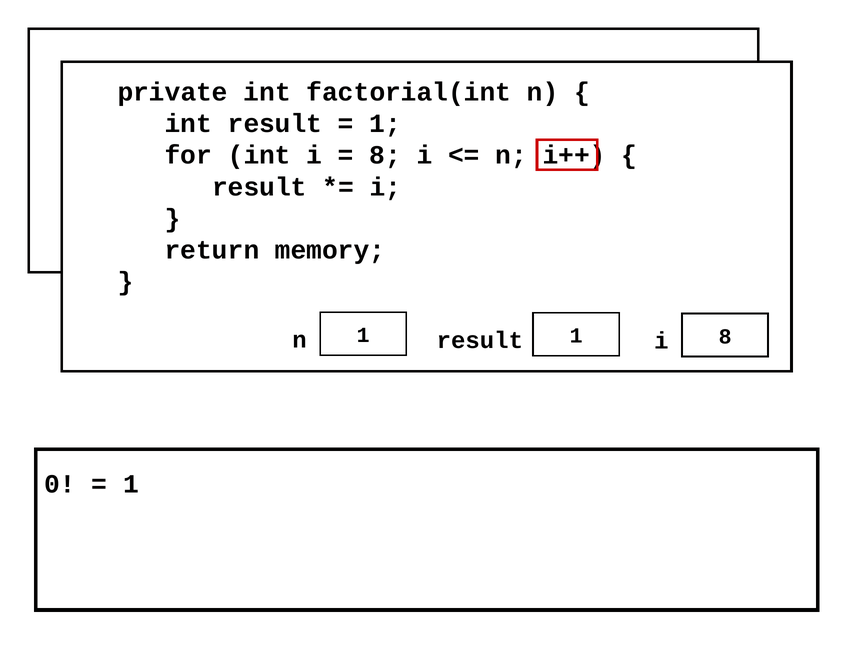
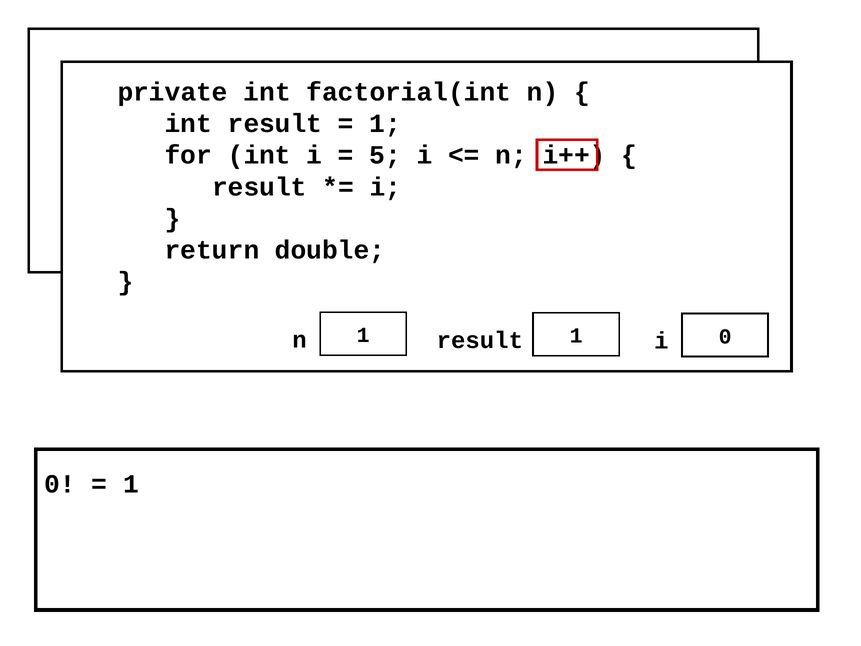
8 at (385, 155): 8 -> 5
memory: memory -> double
n 8: 8 -> 0
